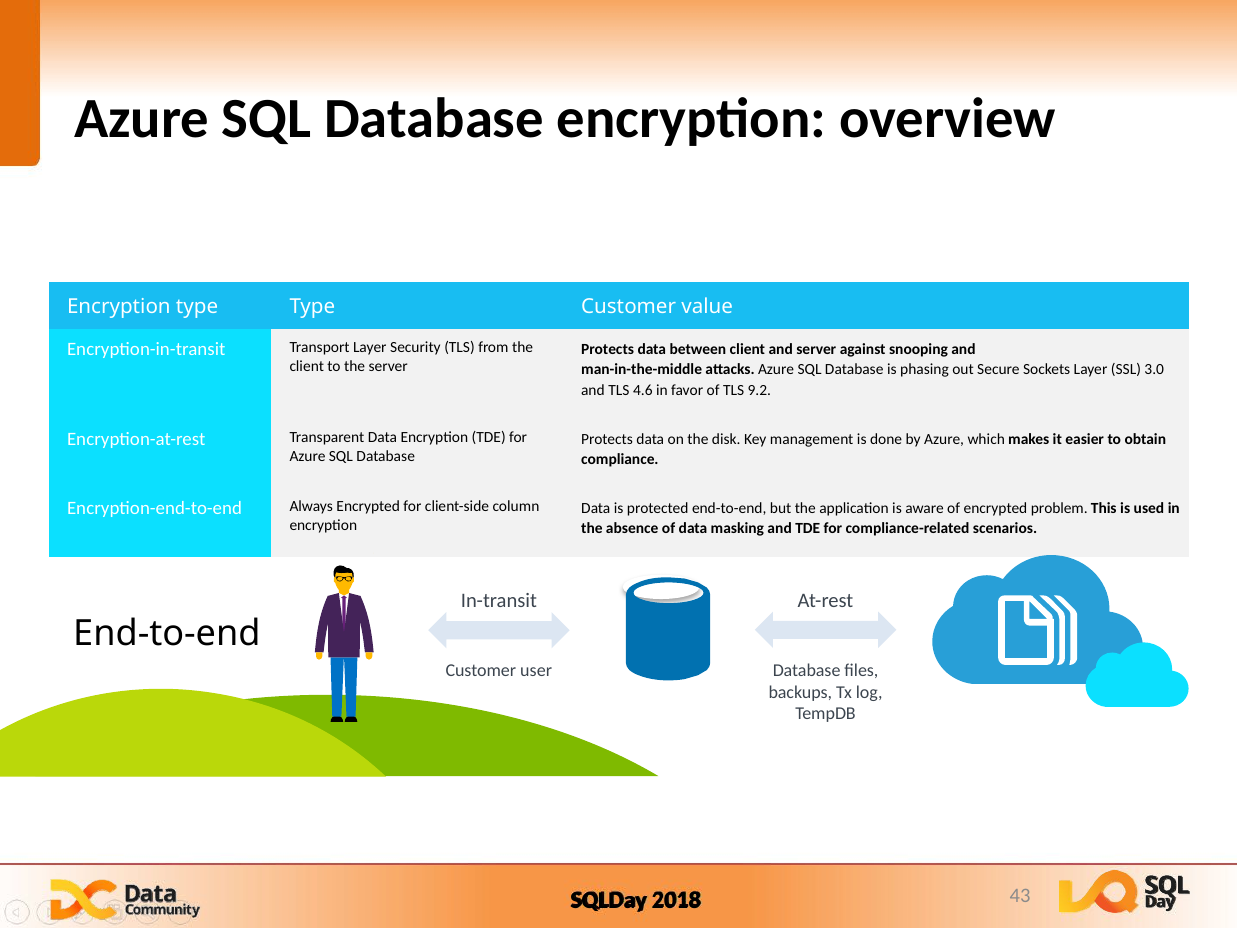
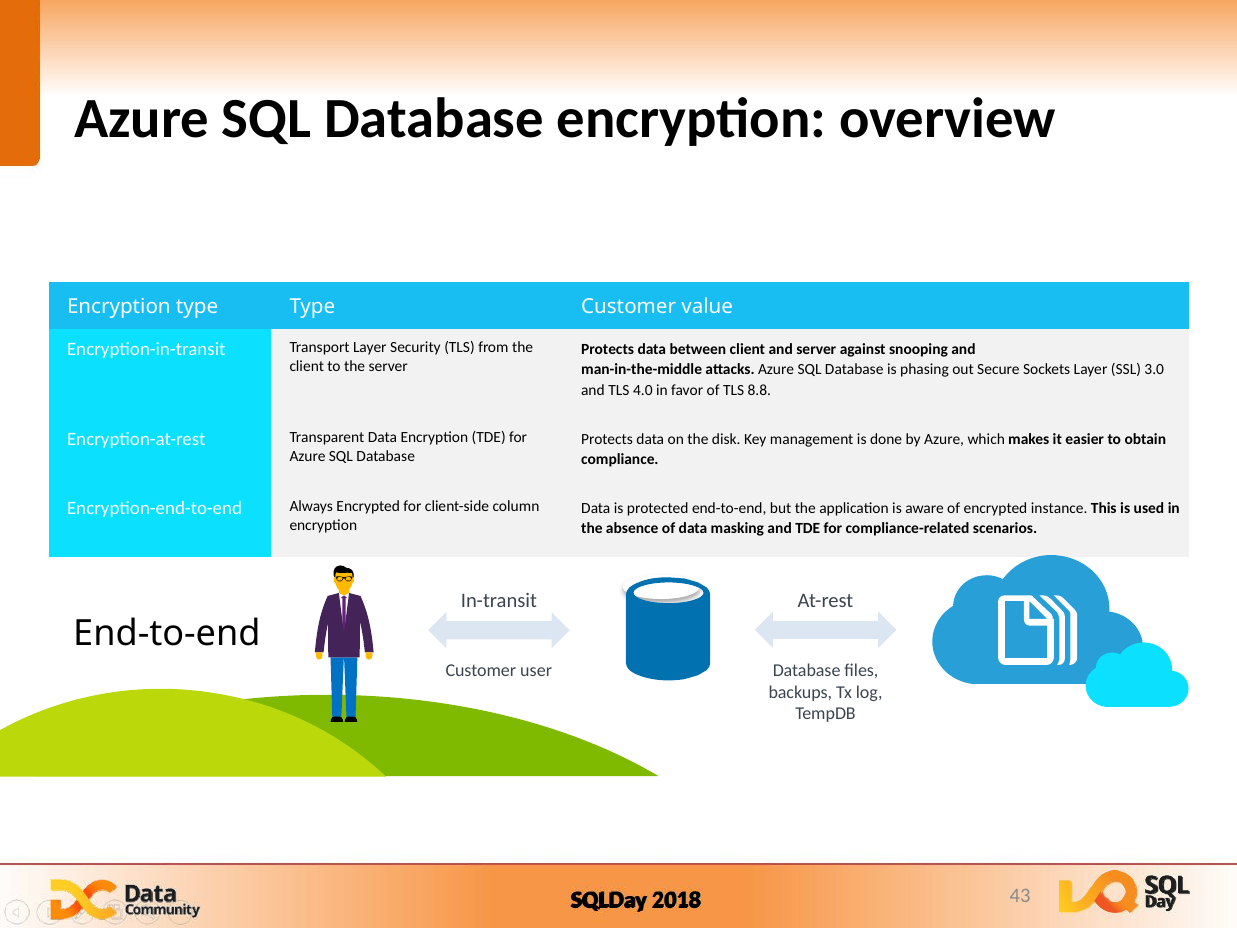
4.6: 4.6 -> 4.0
9.2: 9.2 -> 8.8
problem: problem -> instance
